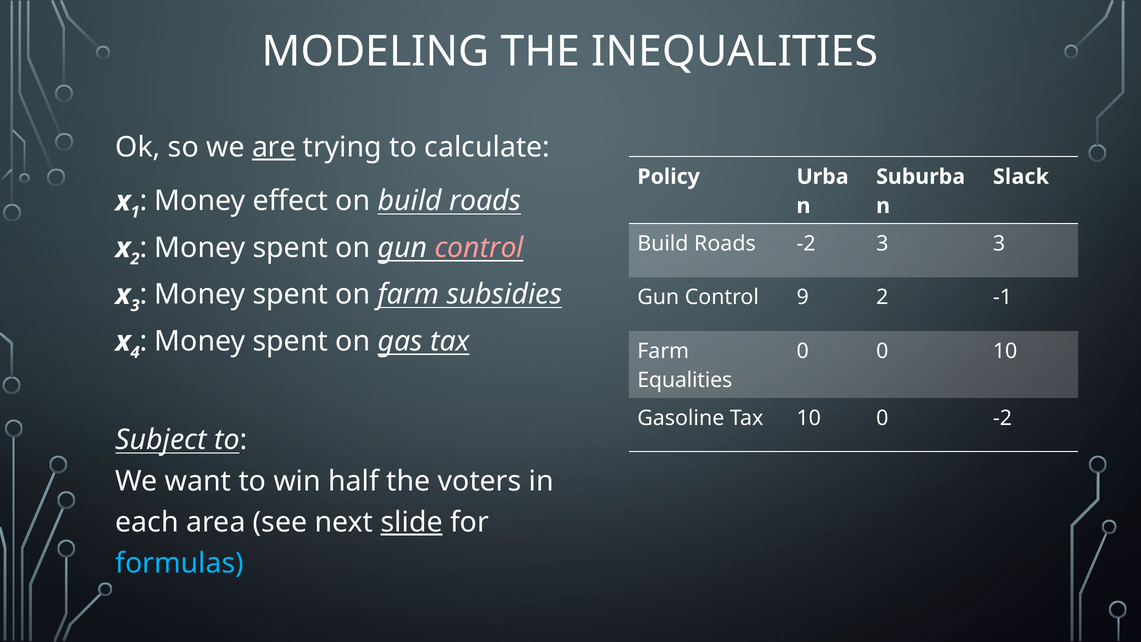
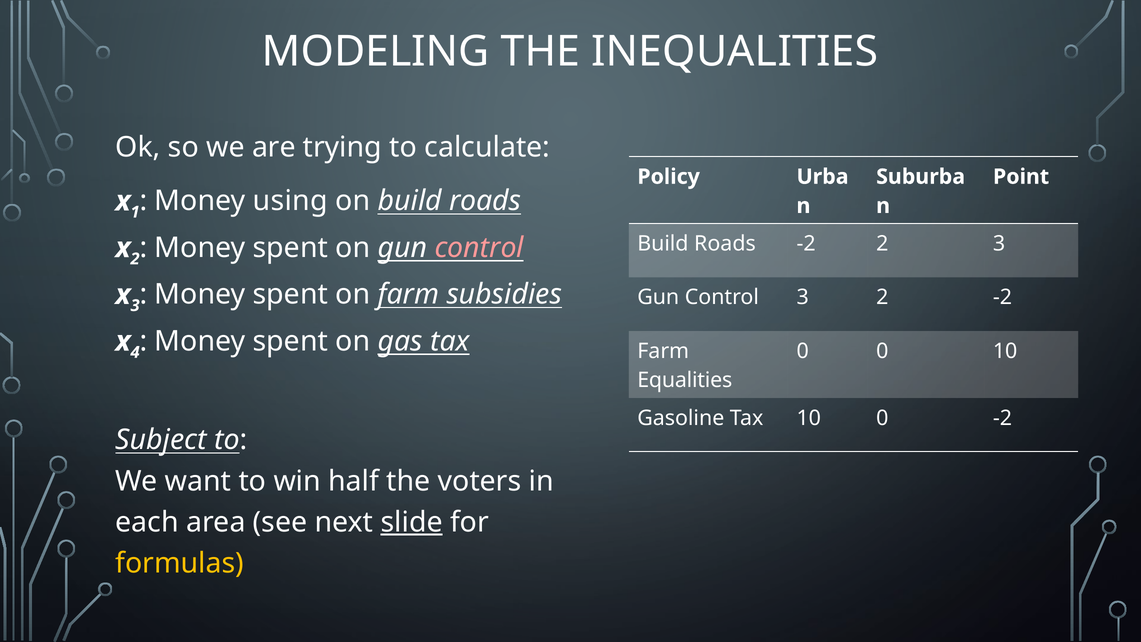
are underline: present -> none
Slack: Slack -> Point
effect: effect -> using
-2 3: 3 -> 2
Control 9: 9 -> 3
2 -1: -1 -> -2
formulas colour: light blue -> yellow
